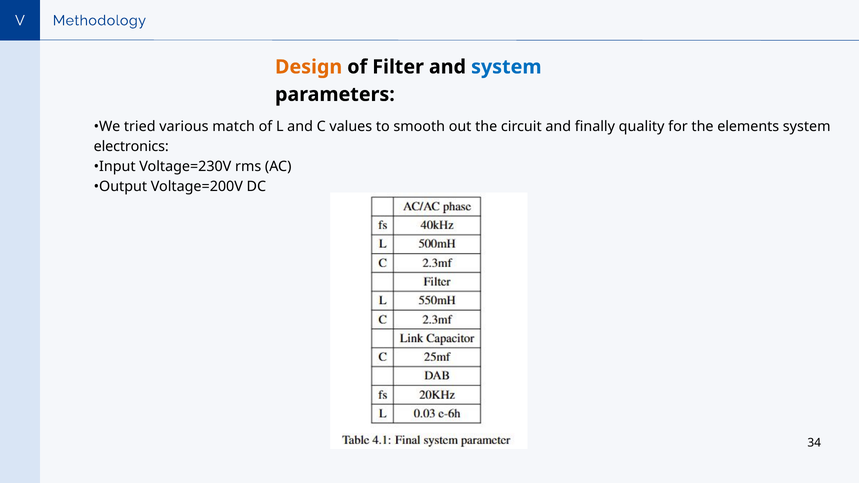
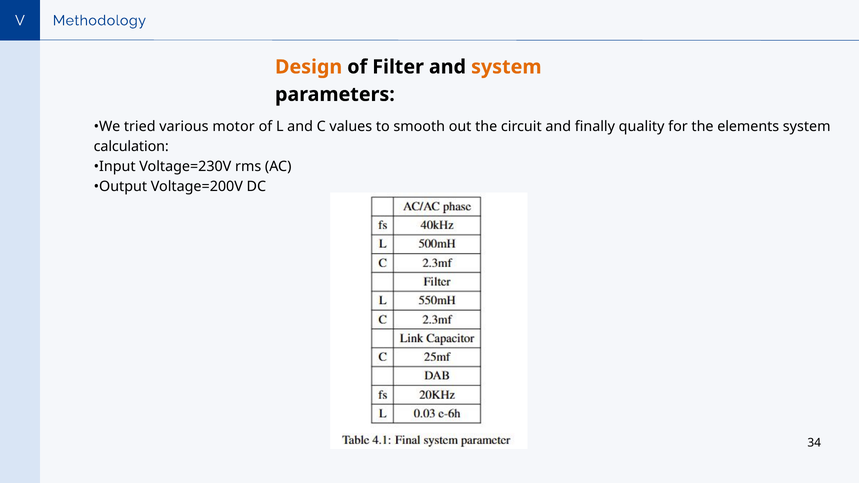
system at (506, 67) colour: blue -> orange
match: match -> motor
electronics: electronics -> calculation
